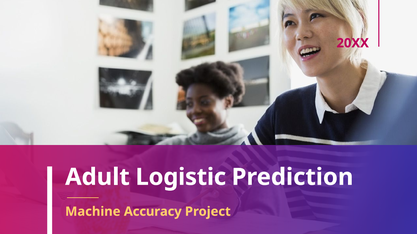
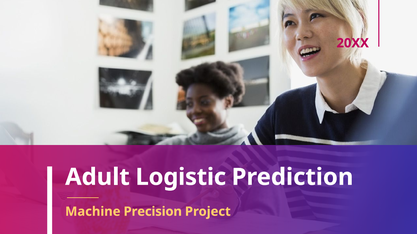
Accuracy: Accuracy -> Precision
